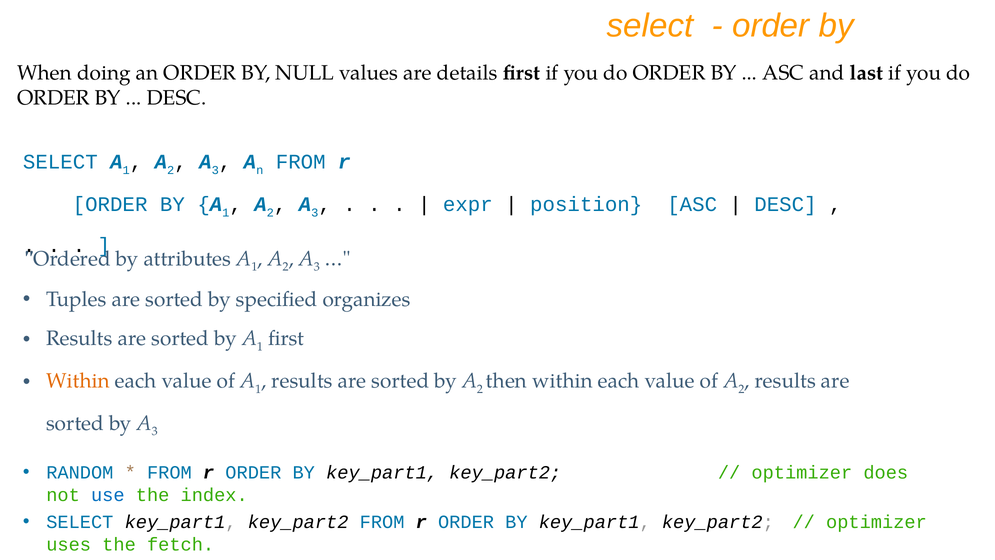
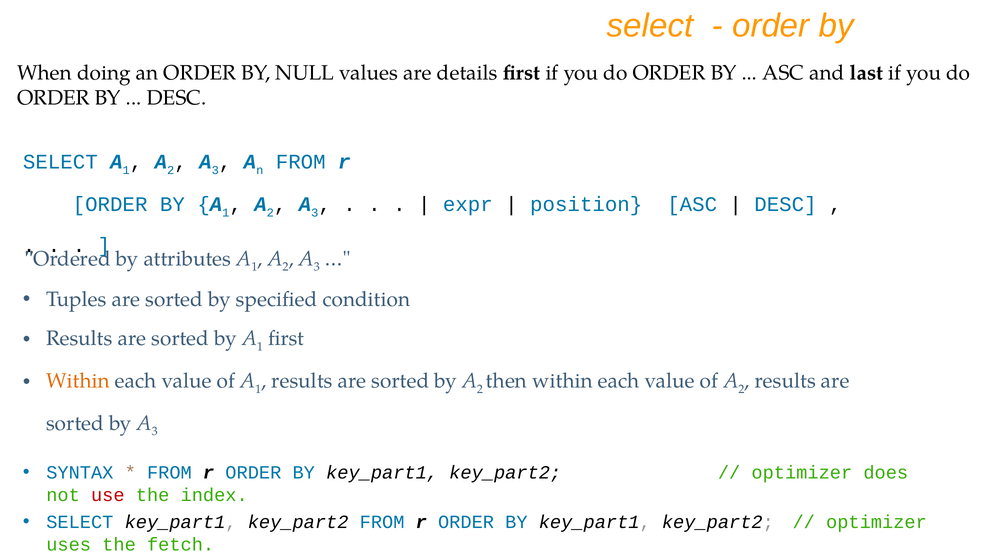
organizes: organizes -> condition
RANDOM: RANDOM -> SYNTAX
use colour: blue -> red
